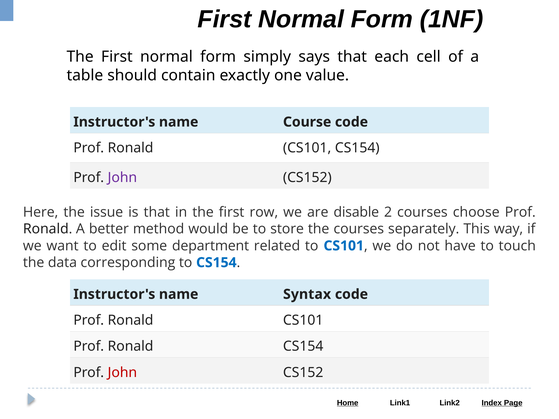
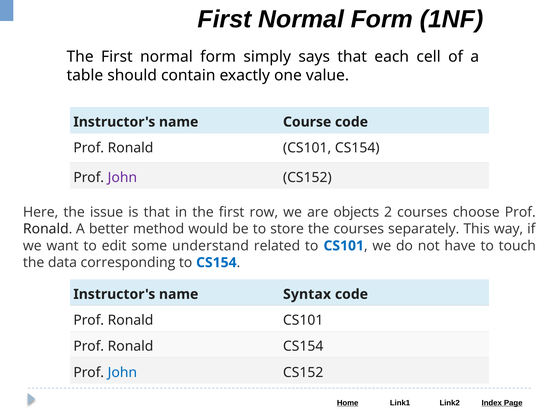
disable: disable -> objects
department: department -> understand
John at (122, 373) colour: red -> blue
